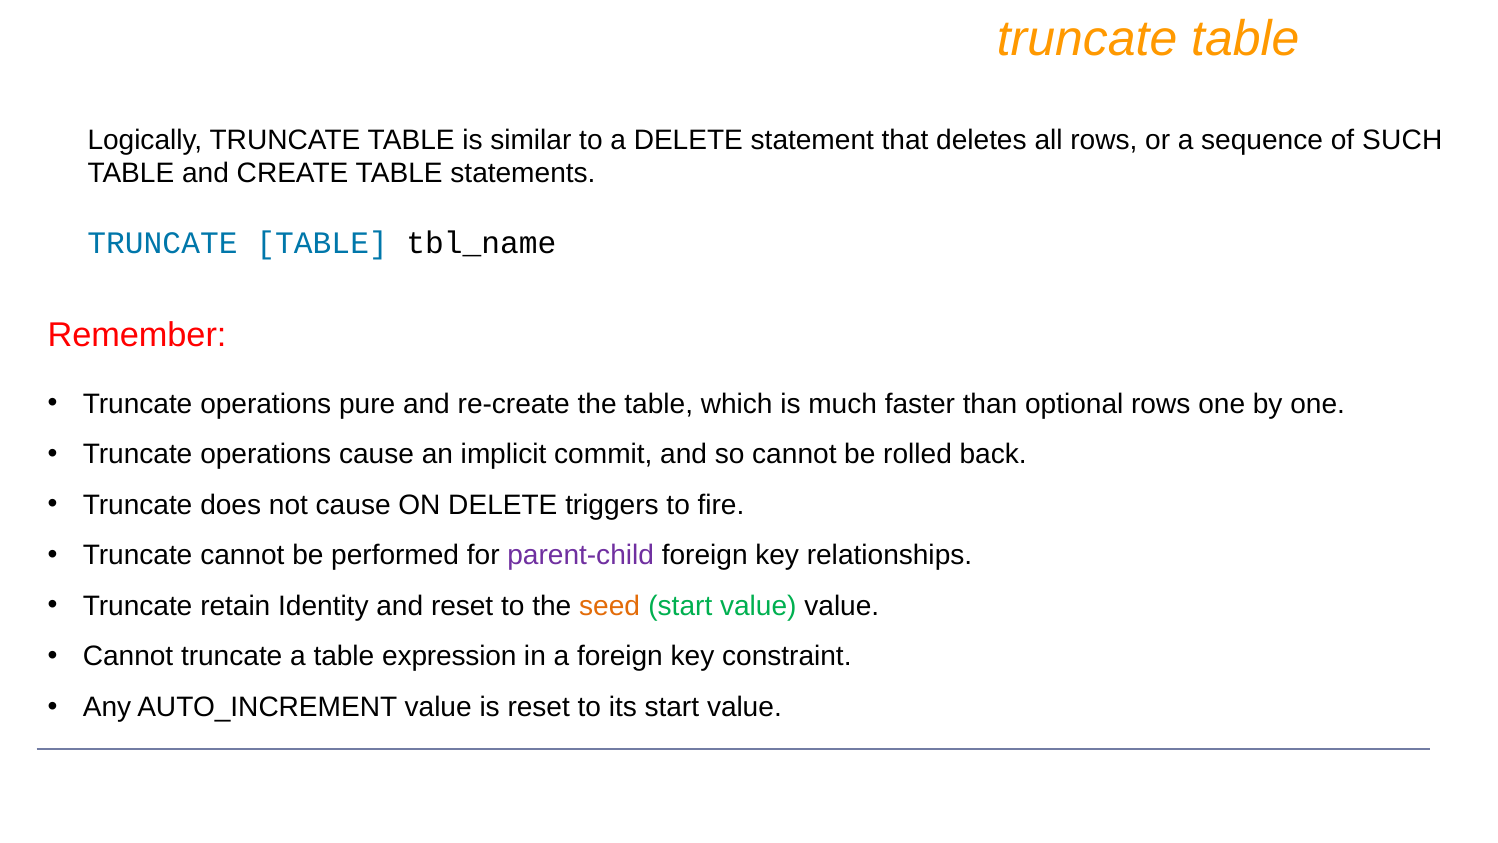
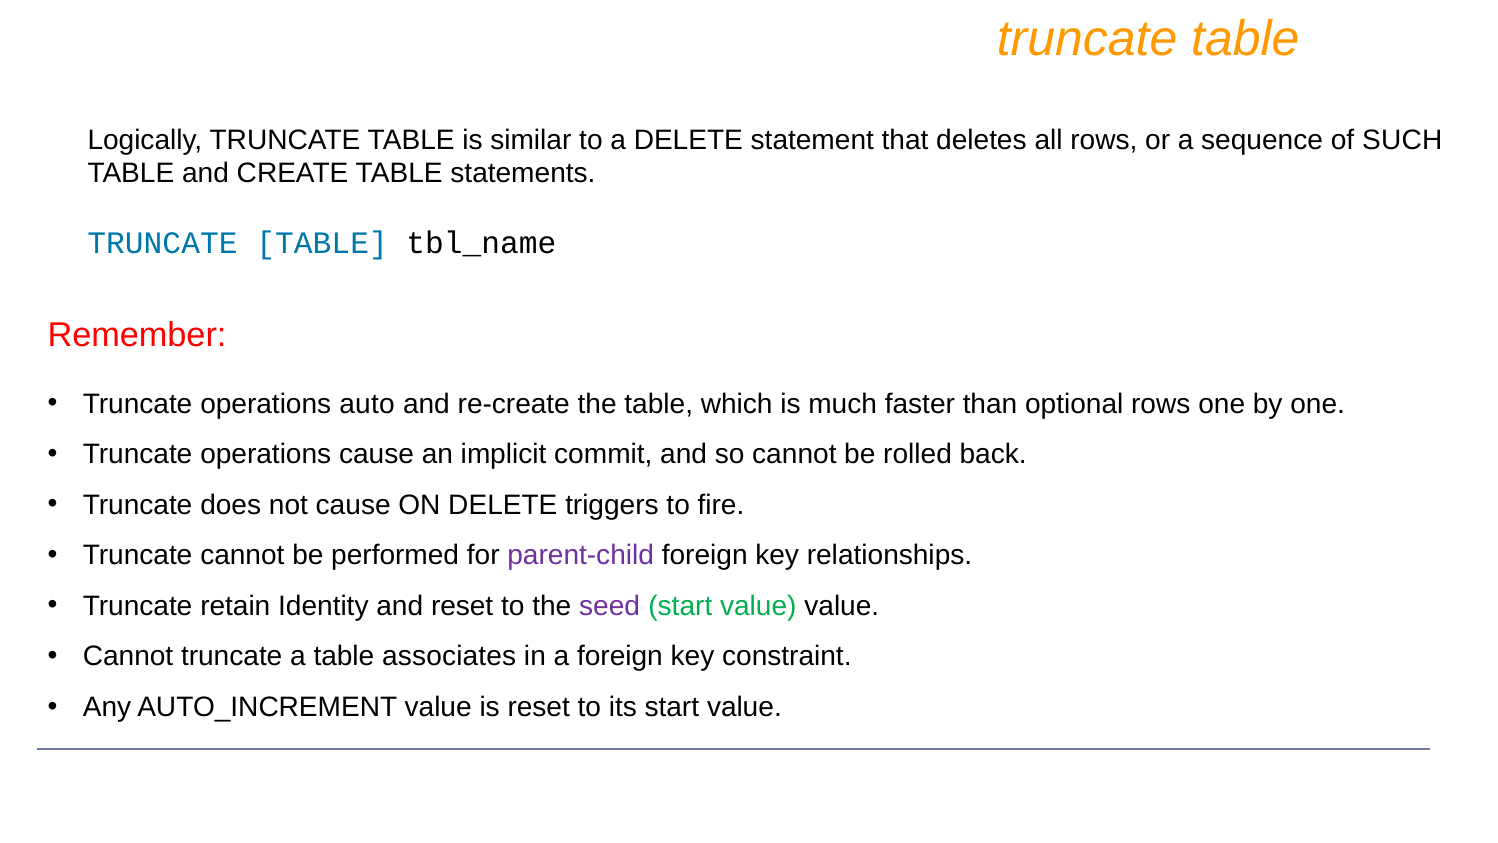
pure: pure -> auto
seed colour: orange -> purple
expression: expression -> associates
